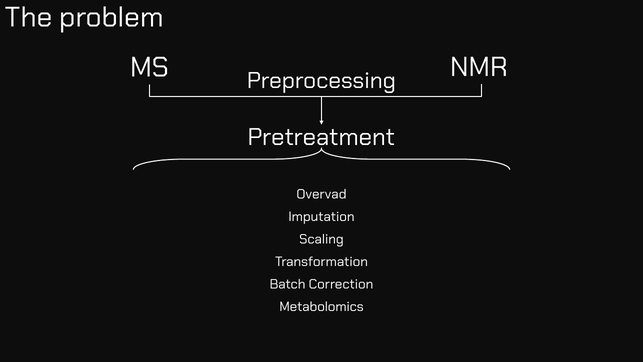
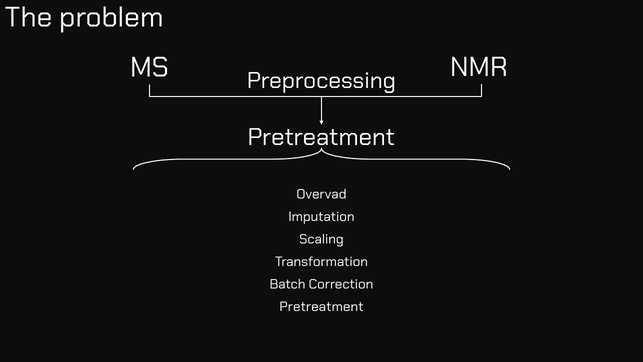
Metabolomics at (322, 307): Metabolomics -> Pretreatment
